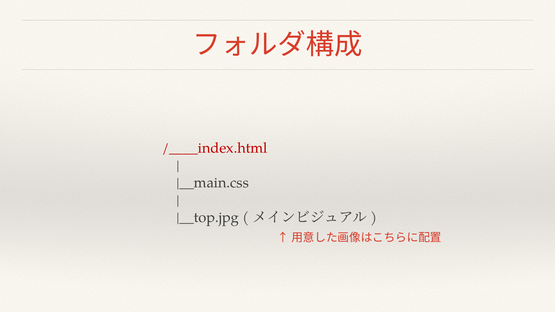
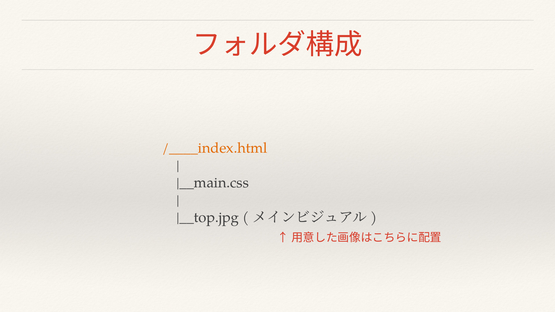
/____index.html colour: red -> orange
